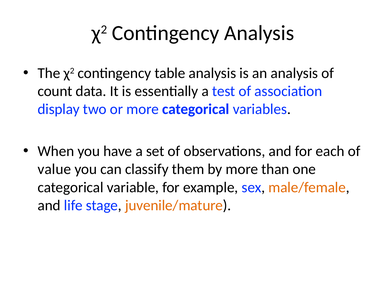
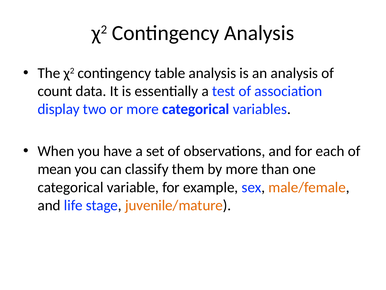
value: value -> mean
